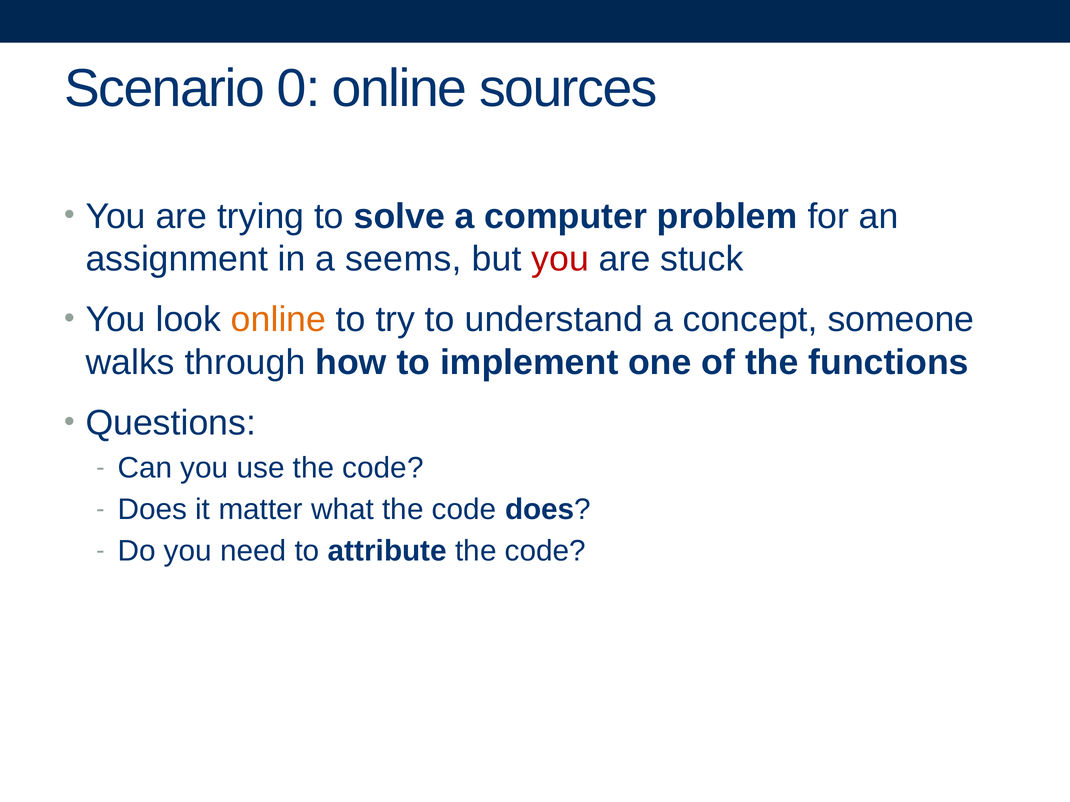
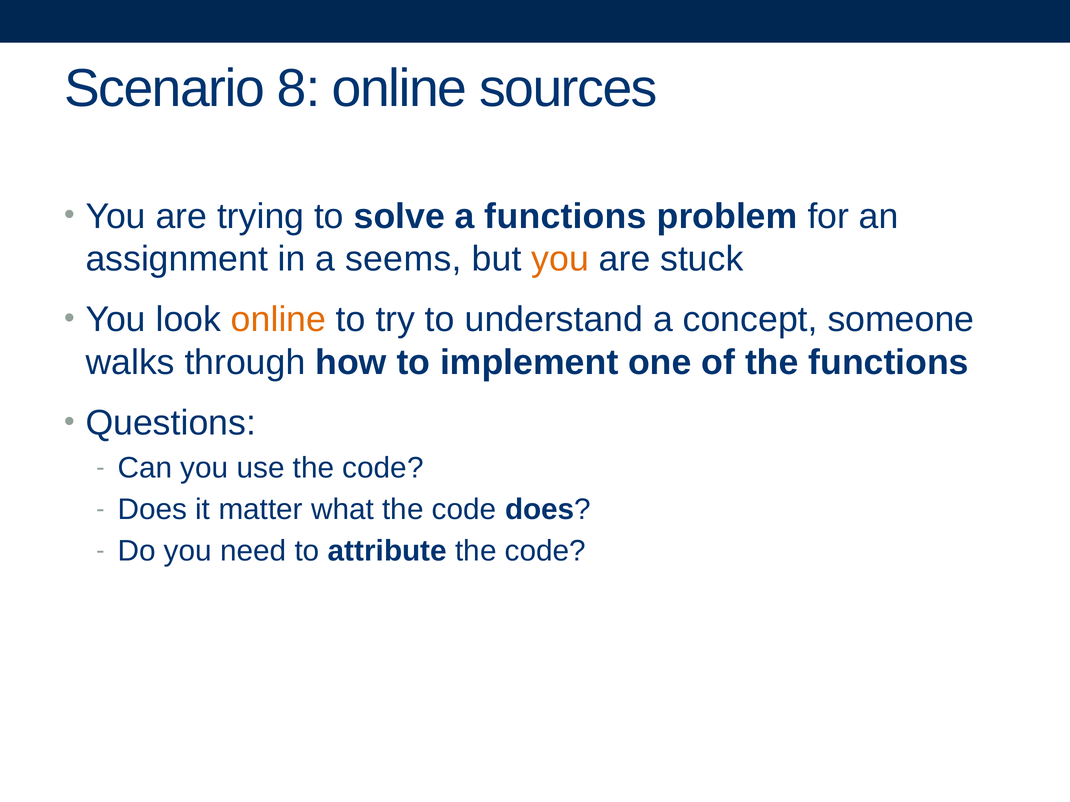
0: 0 -> 8
a computer: computer -> functions
you at (560, 259) colour: red -> orange
